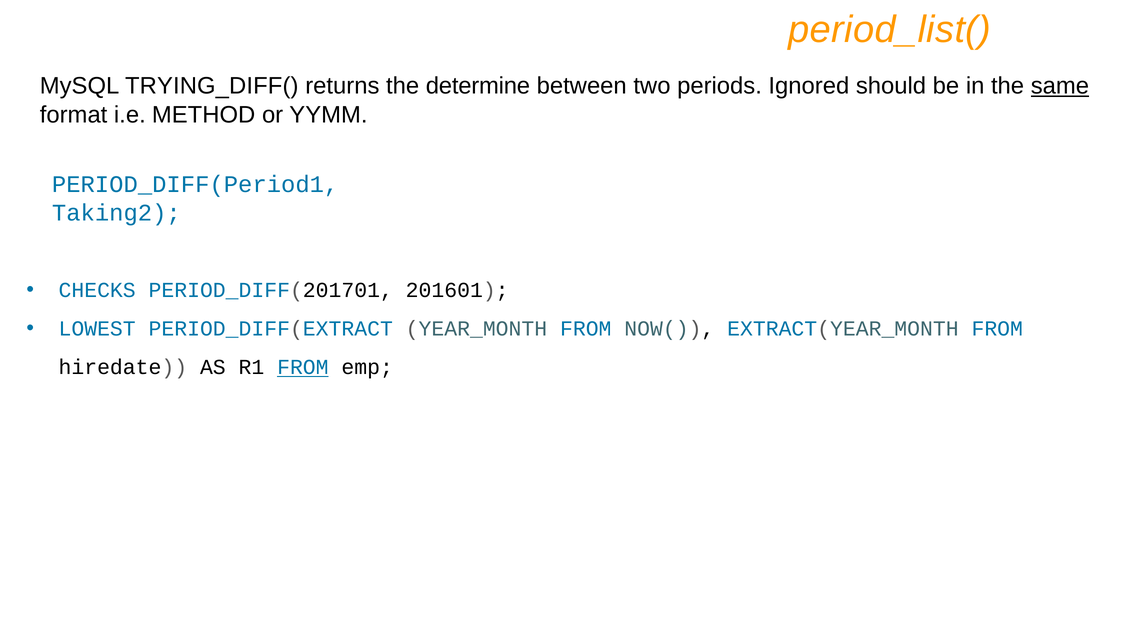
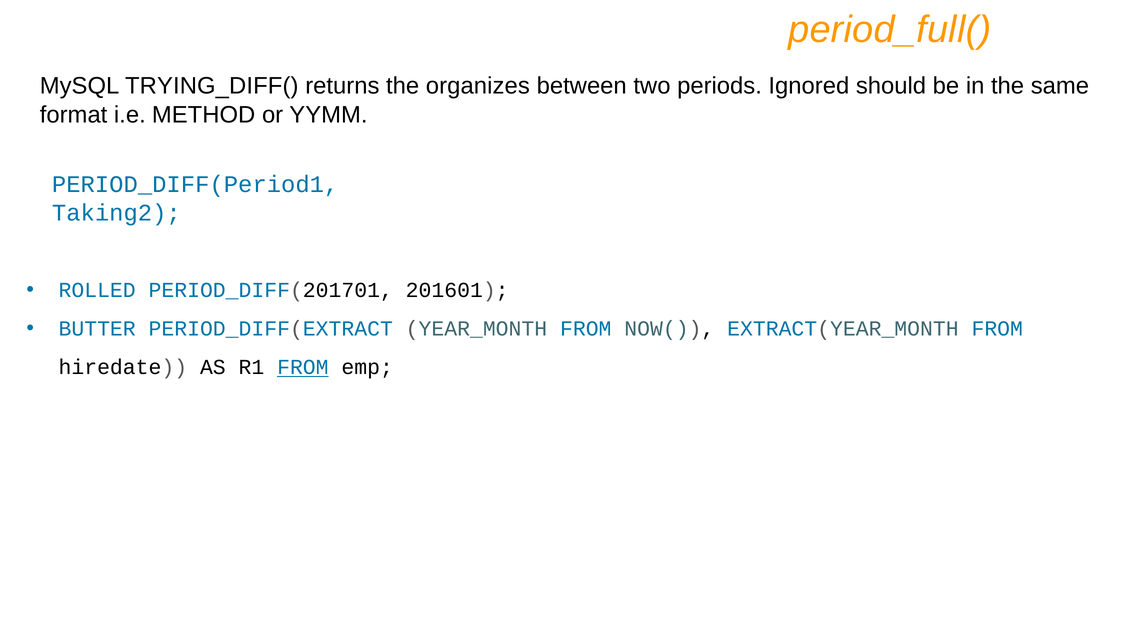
period_list(: period_list( -> period_full(
determine: determine -> organizes
same underline: present -> none
CHECKS: CHECKS -> ROLLED
LOWEST: LOWEST -> BUTTER
